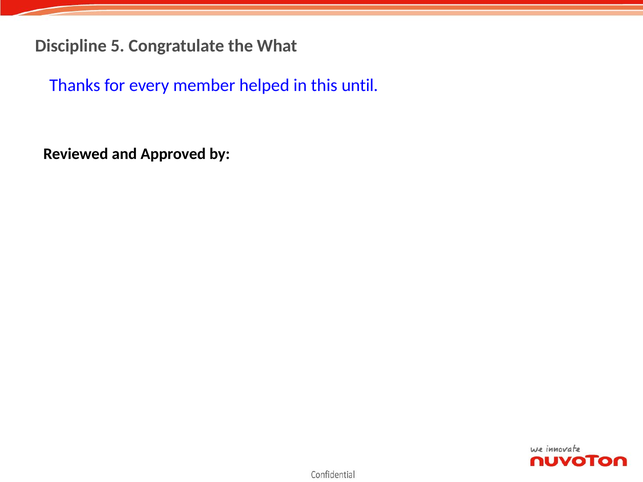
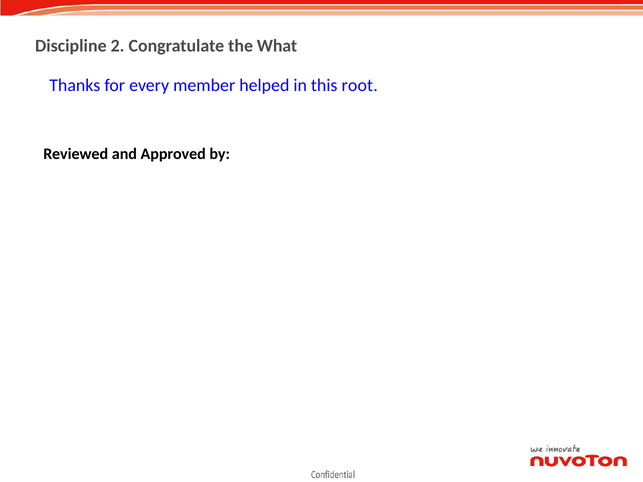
5: 5 -> 2
until: until -> root
